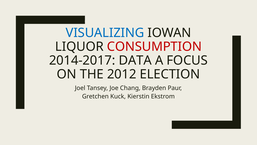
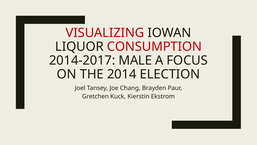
VISUALIZING colour: blue -> red
DATA: DATA -> MALE
2012: 2012 -> 2014
